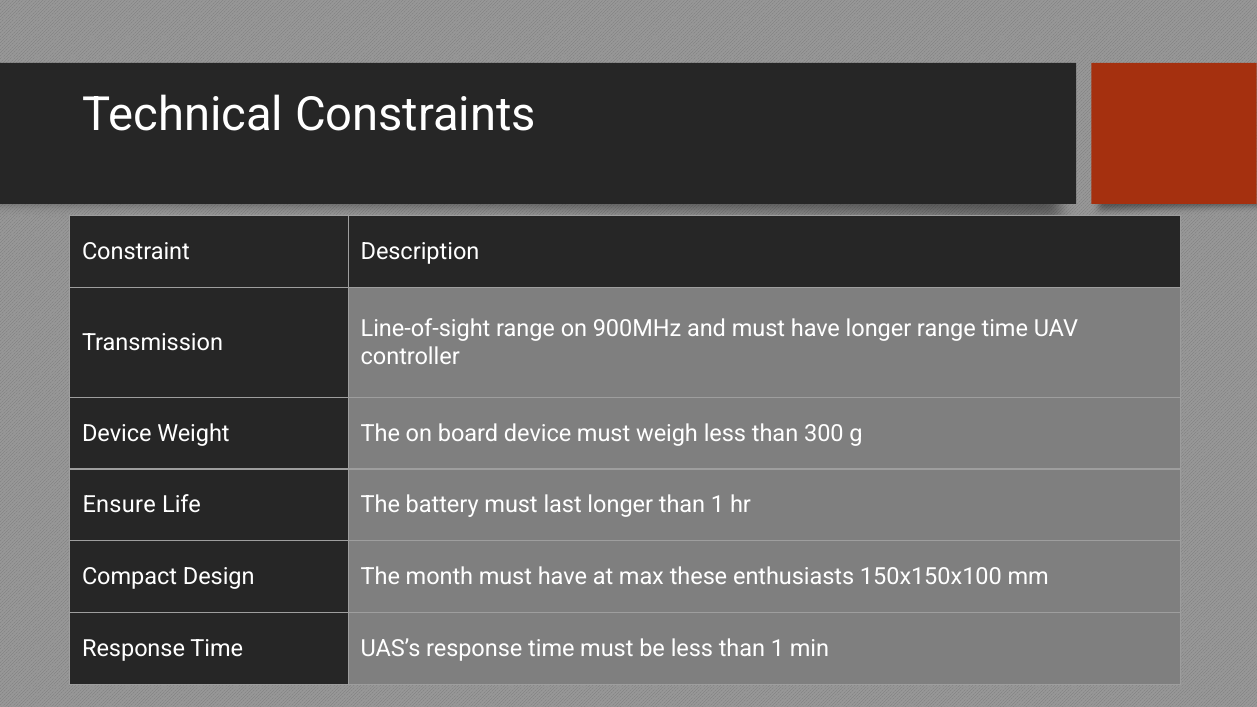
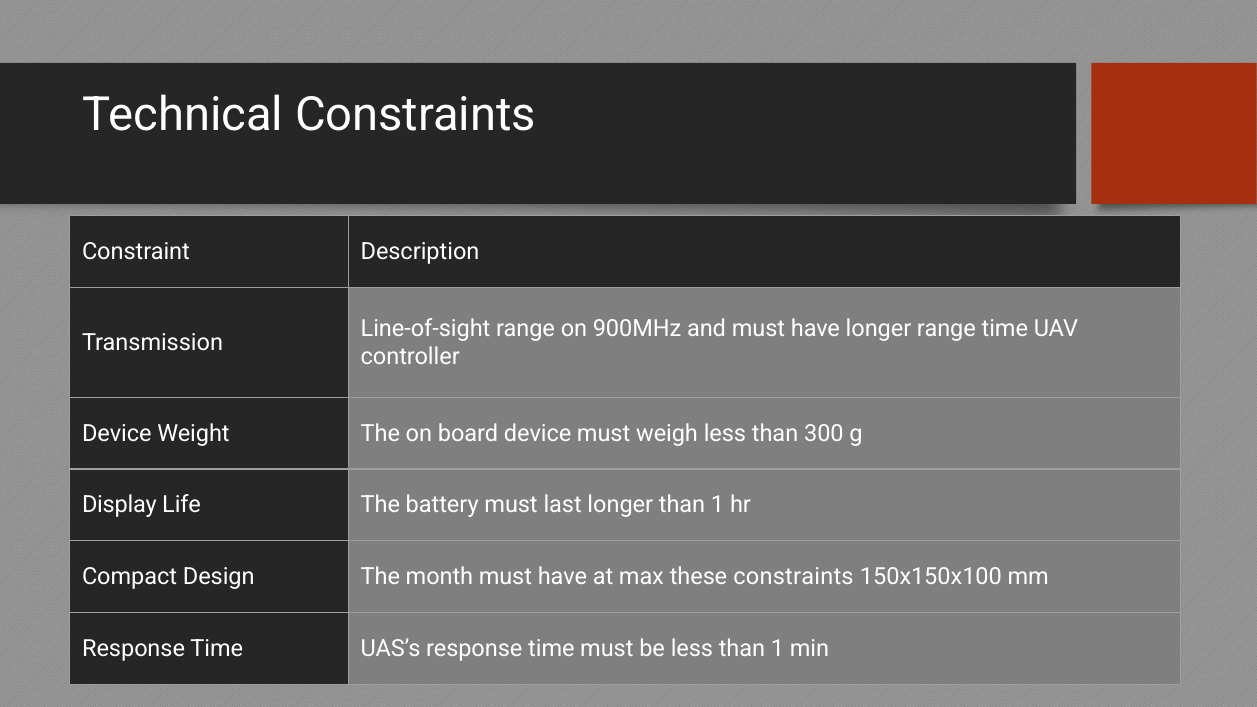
Ensure: Ensure -> Display
these enthusiasts: enthusiasts -> constraints
